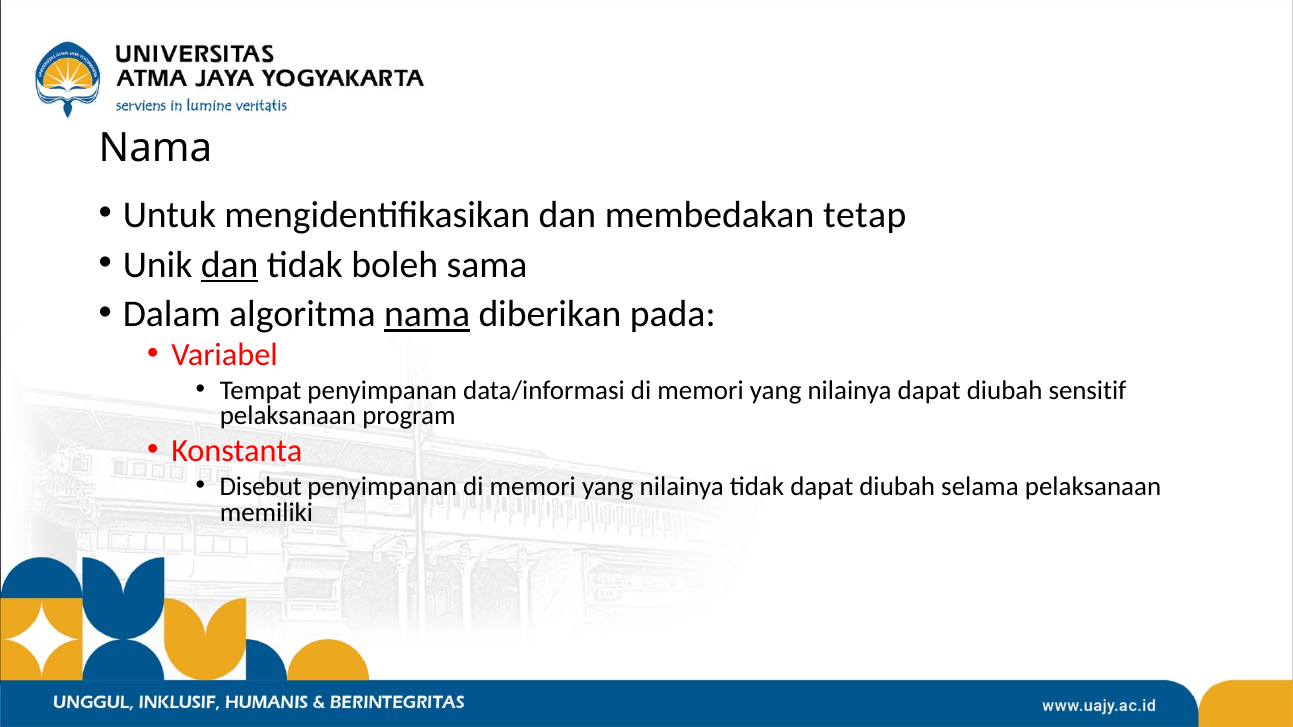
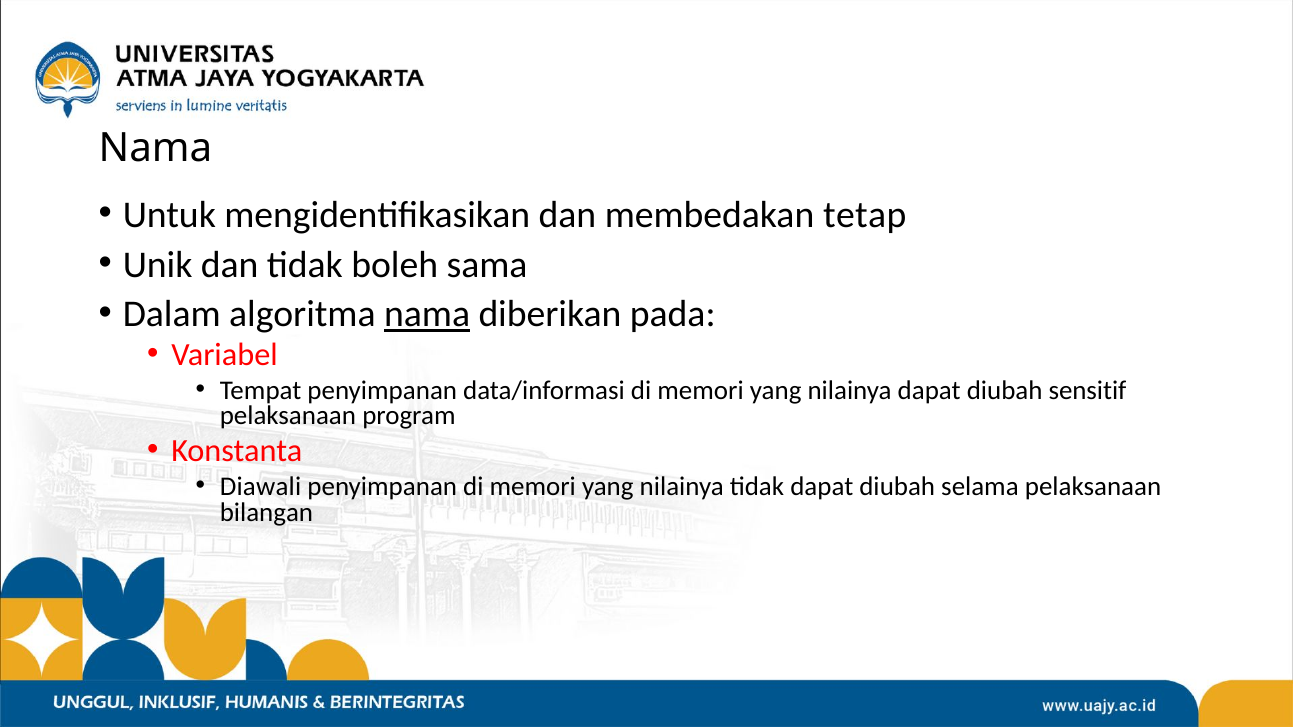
dan at (230, 265) underline: present -> none
Disebut: Disebut -> Diawali
memiliki: memiliki -> bilangan
